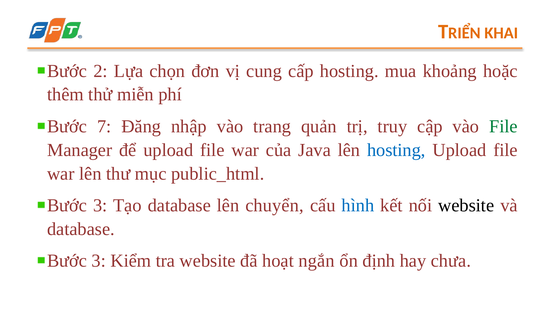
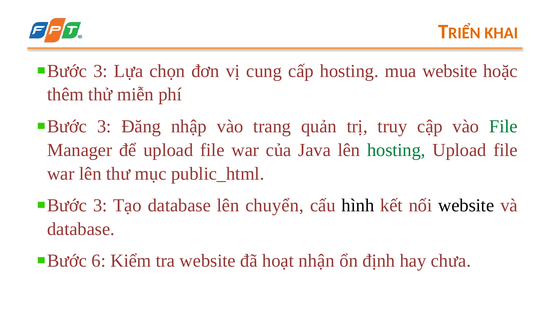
2 at (100, 71): 2 -> 3
mua khoảng: khoảng -> website
7 at (104, 126): 7 -> 3
hosting at (396, 150) colour: blue -> green
hình colour: blue -> black
3 at (99, 260): 3 -> 6
ngắn: ngắn -> nhận
